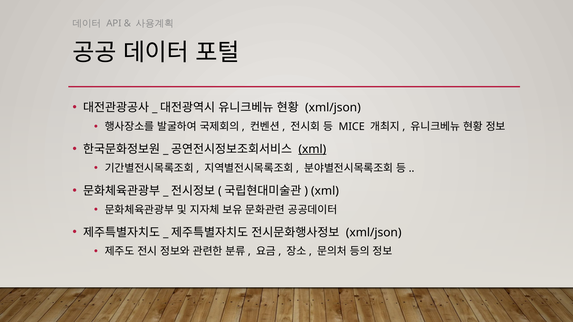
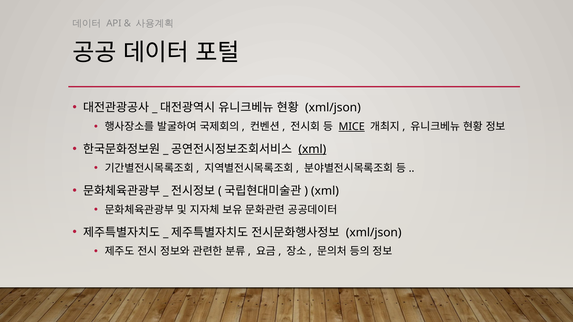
MICE underline: none -> present
